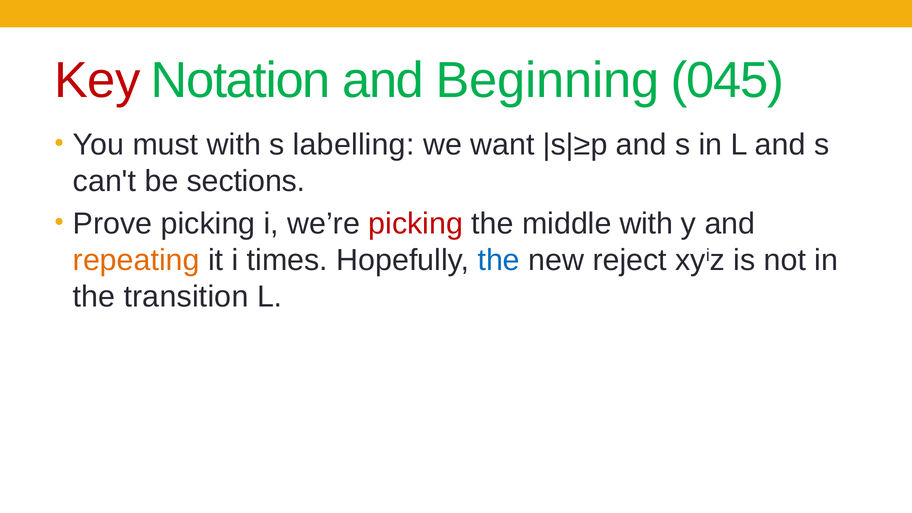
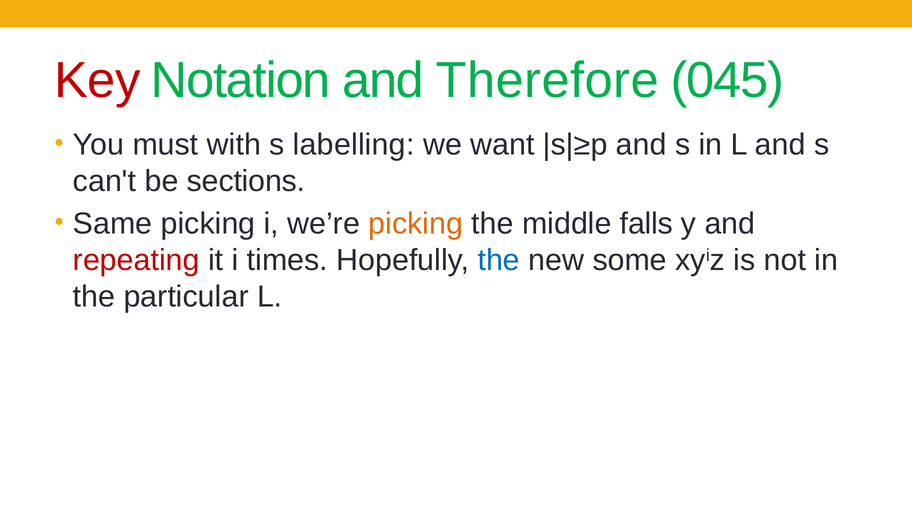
Beginning: Beginning -> Therefore
Prove: Prove -> Same
picking at (416, 224) colour: red -> orange
middle with: with -> falls
repeating colour: orange -> red
reject: reject -> some
transition: transition -> particular
